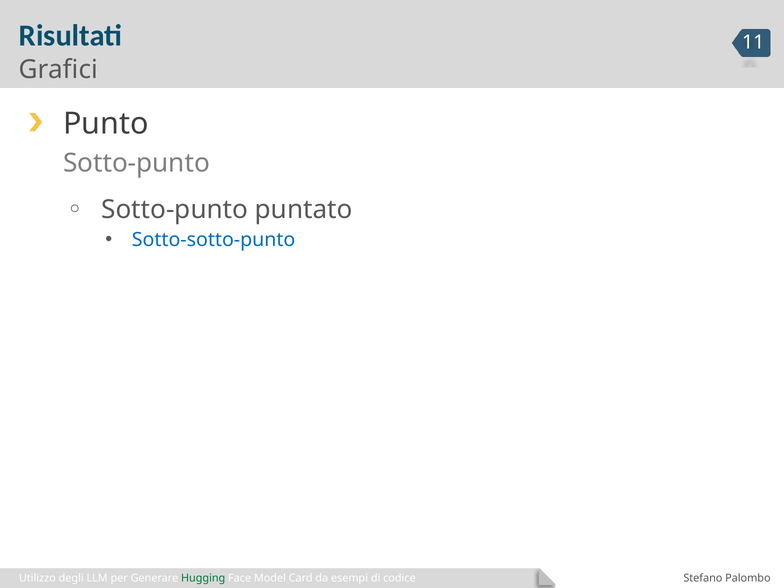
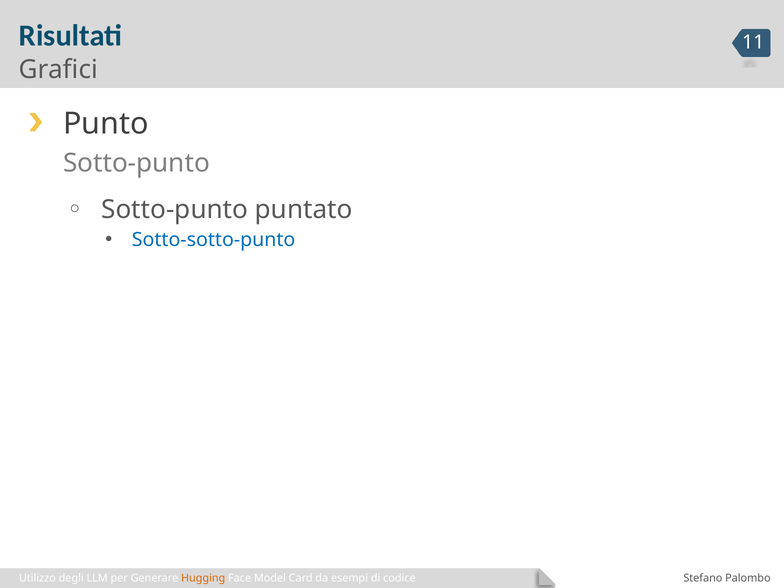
Hugging colour: green -> orange
